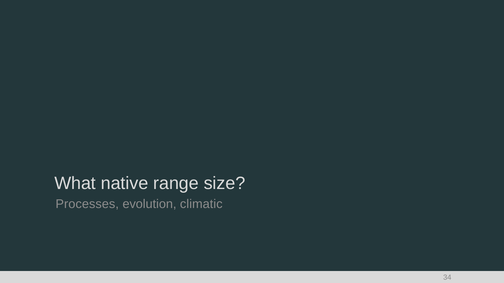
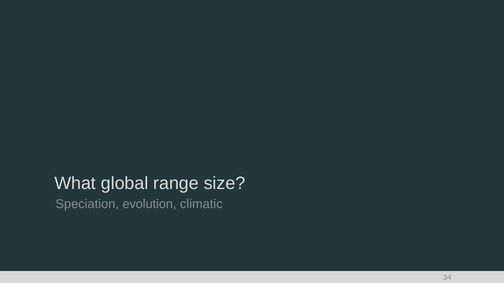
native: native -> global
Processes: Processes -> Speciation
